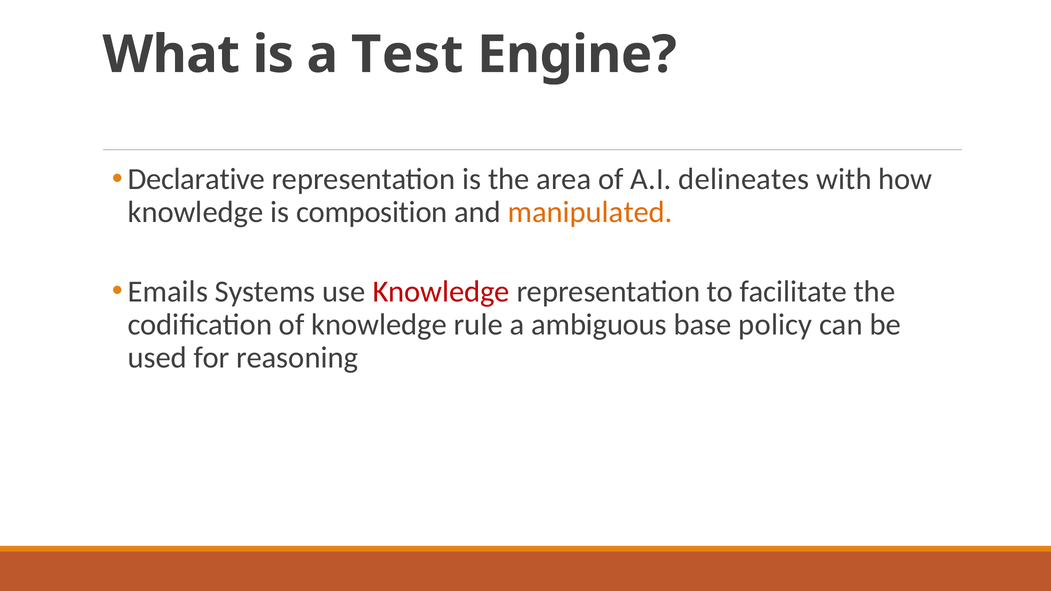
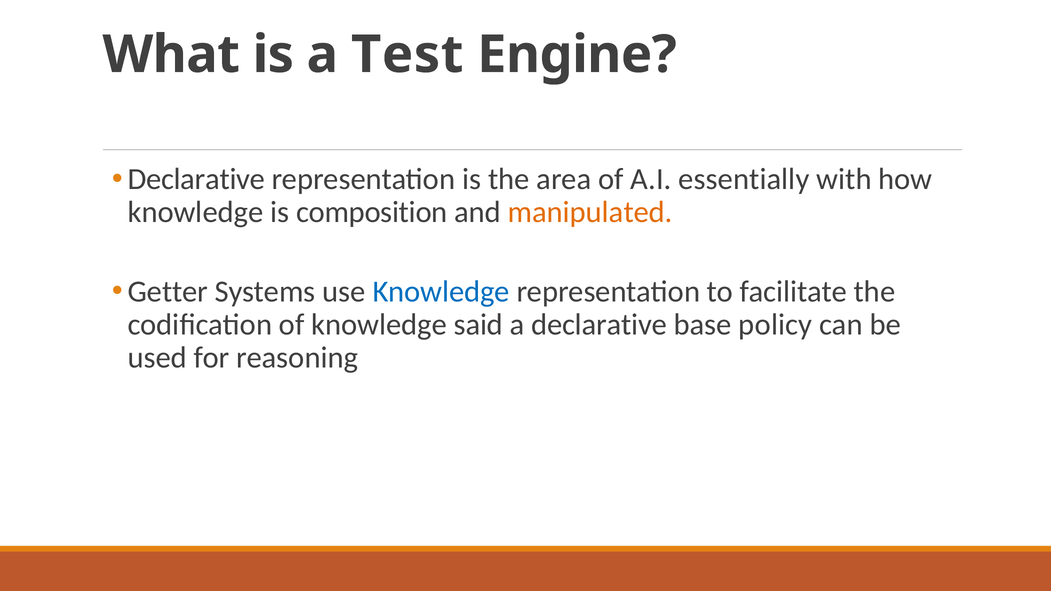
delineates: delineates -> essentially
Emails: Emails -> Getter
Knowledge at (441, 292) colour: red -> blue
rule: rule -> said
a ambiguous: ambiguous -> declarative
